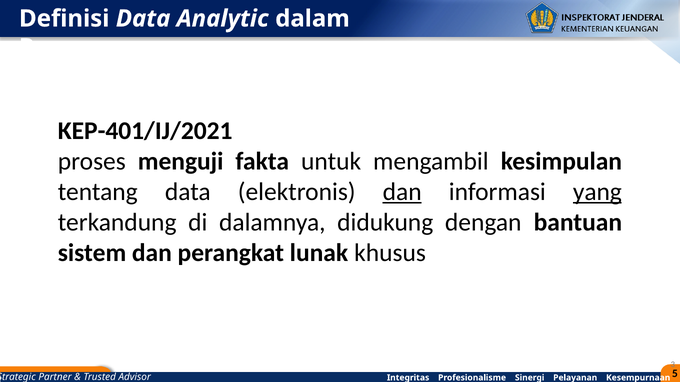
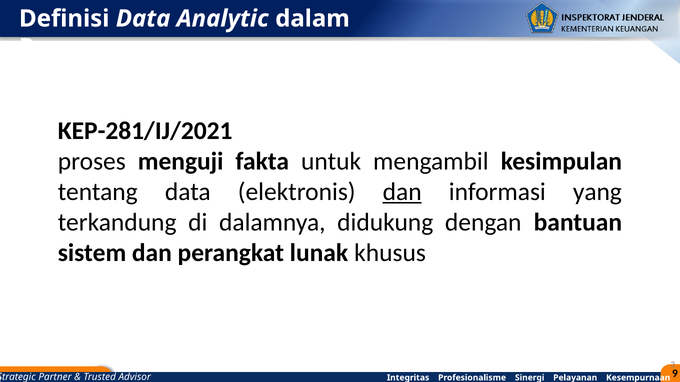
KEP-401/IJ/2021: KEP-401/IJ/2021 -> KEP-281/IJ/2021
yang underline: present -> none
5: 5 -> 9
